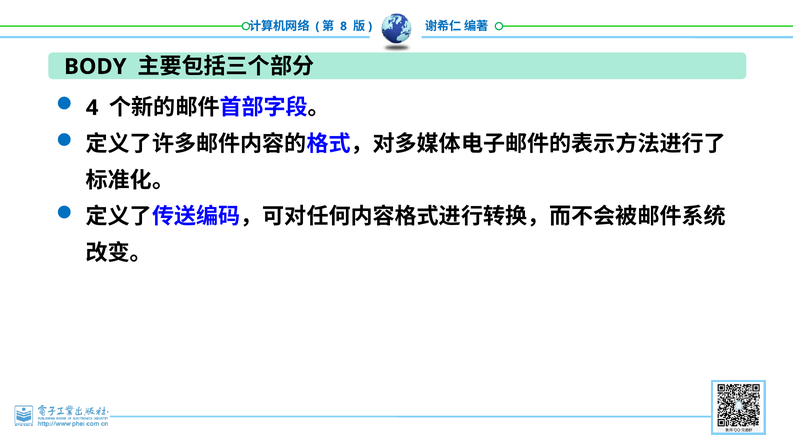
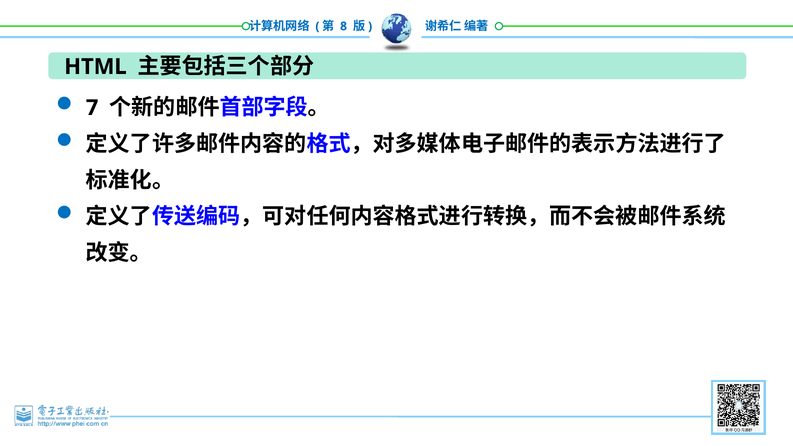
BODY: BODY -> HTML
4: 4 -> 7
